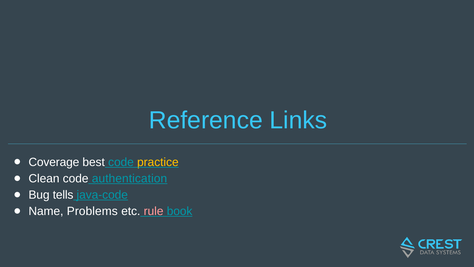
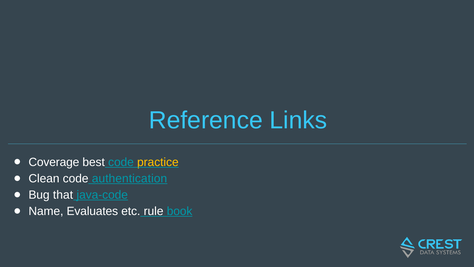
tells: tells -> that
Problems: Problems -> Evaluates
rule colour: pink -> white
